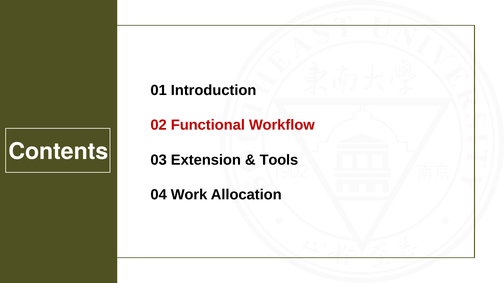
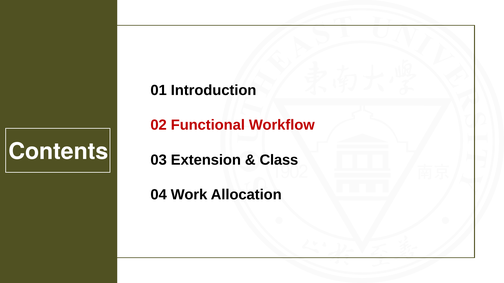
Tools: Tools -> Class
